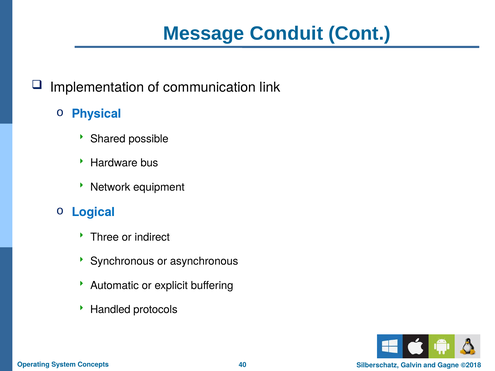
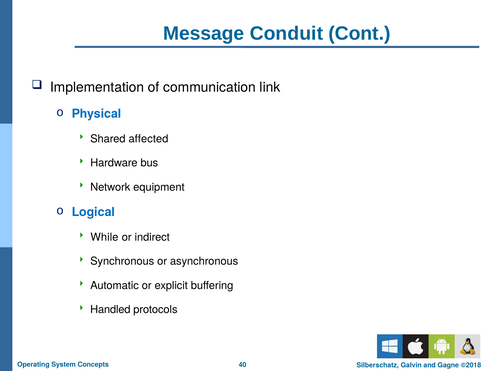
possible: possible -> affected
Three: Three -> While
